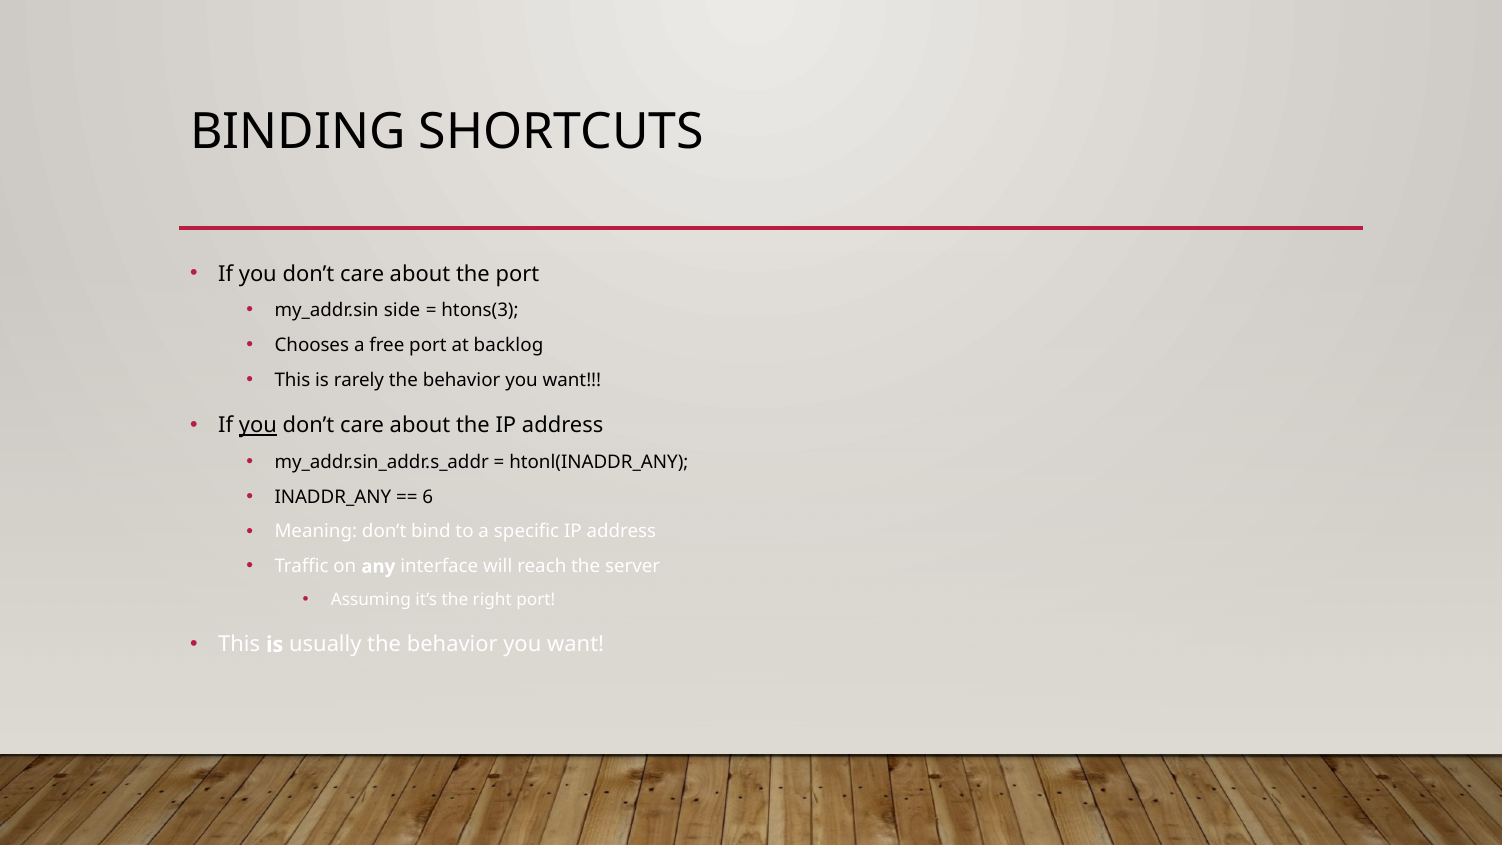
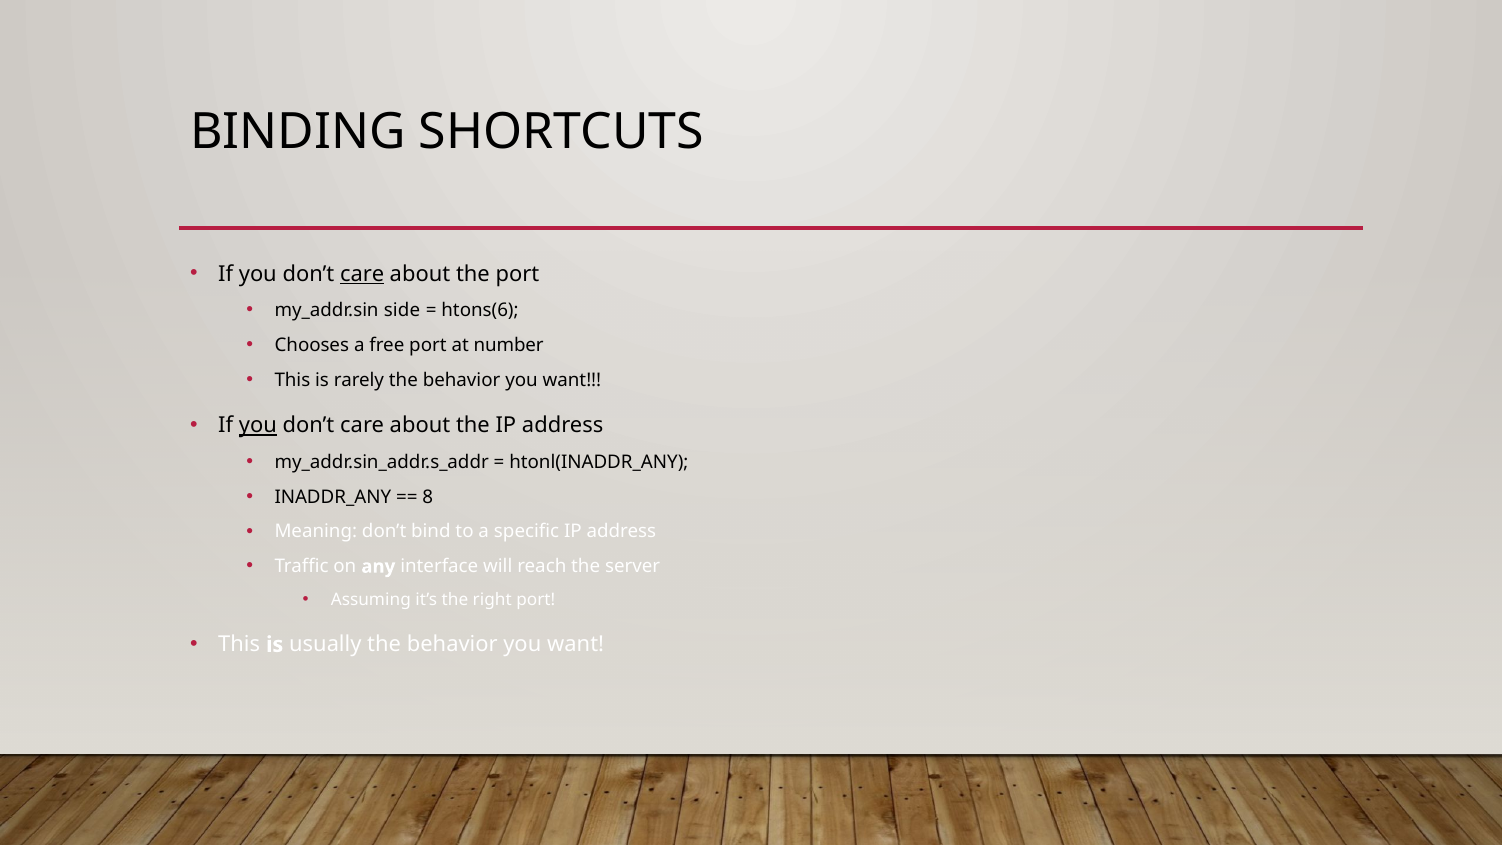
care at (362, 274) underline: none -> present
htons(3: htons(3 -> htons(6
backlog: backlog -> number
6: 6 -> 8
